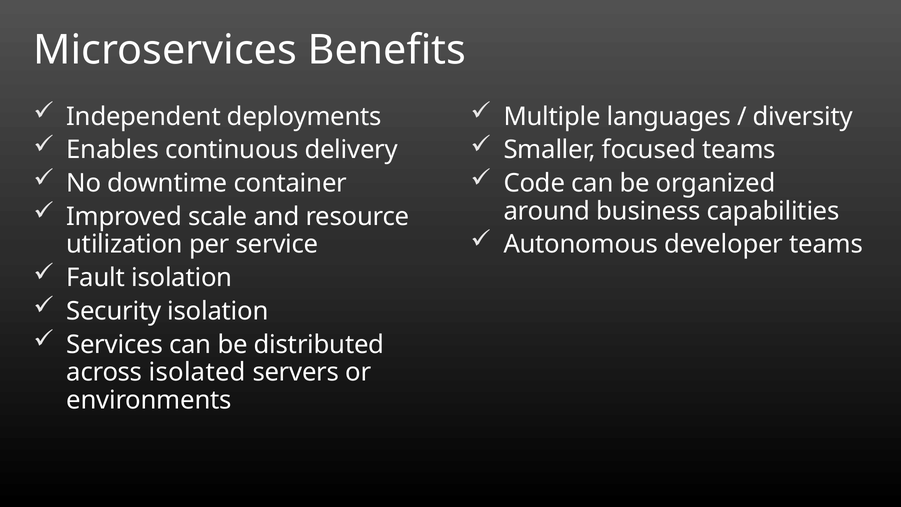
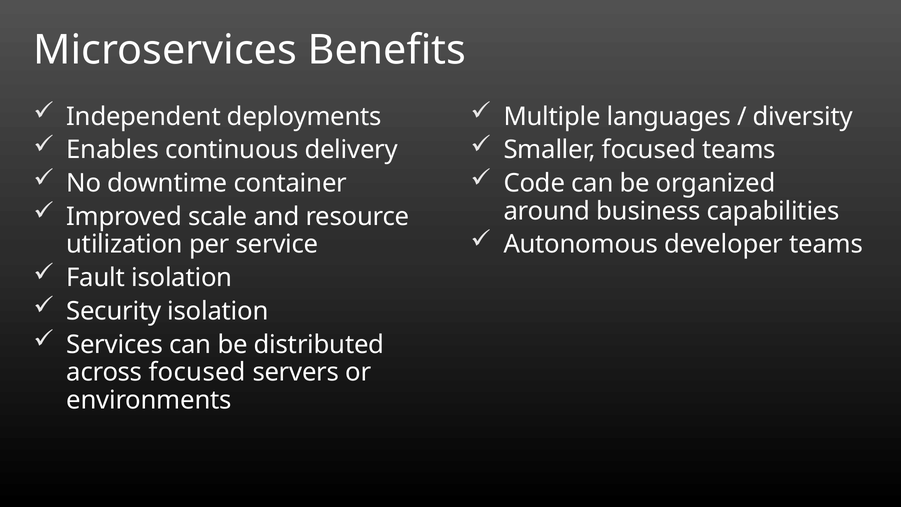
across isolated: isolated -> focused
